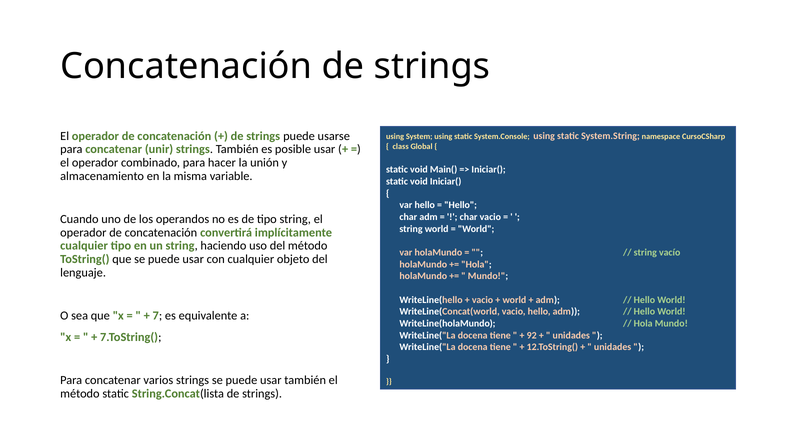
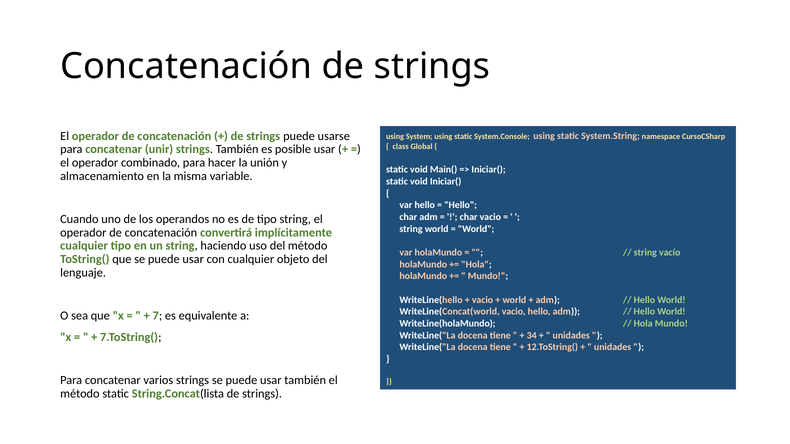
92: 92 -> 34
